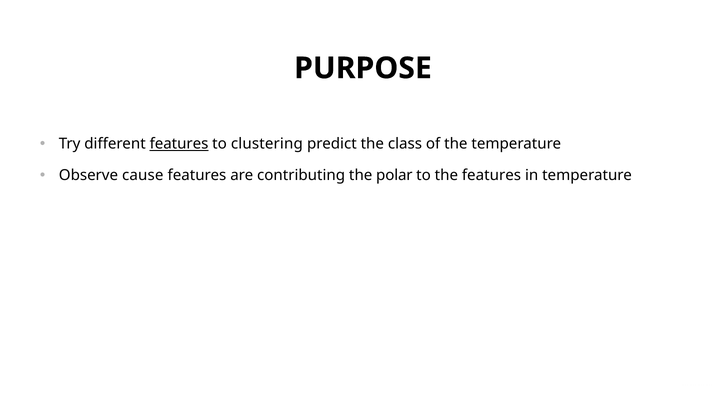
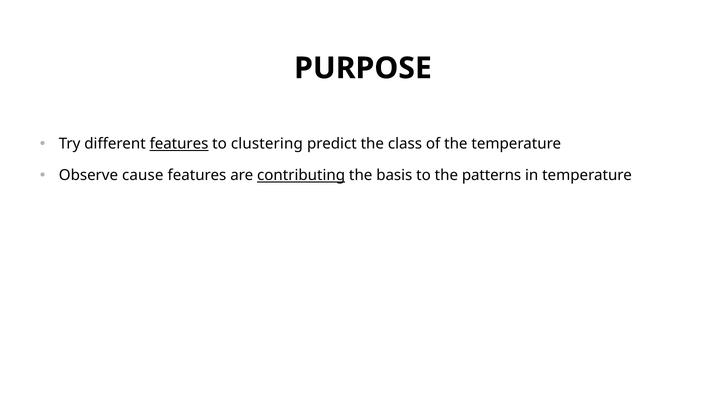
contributing underline: none -> present
polar: polar -> basis
the features: features -> patterns
